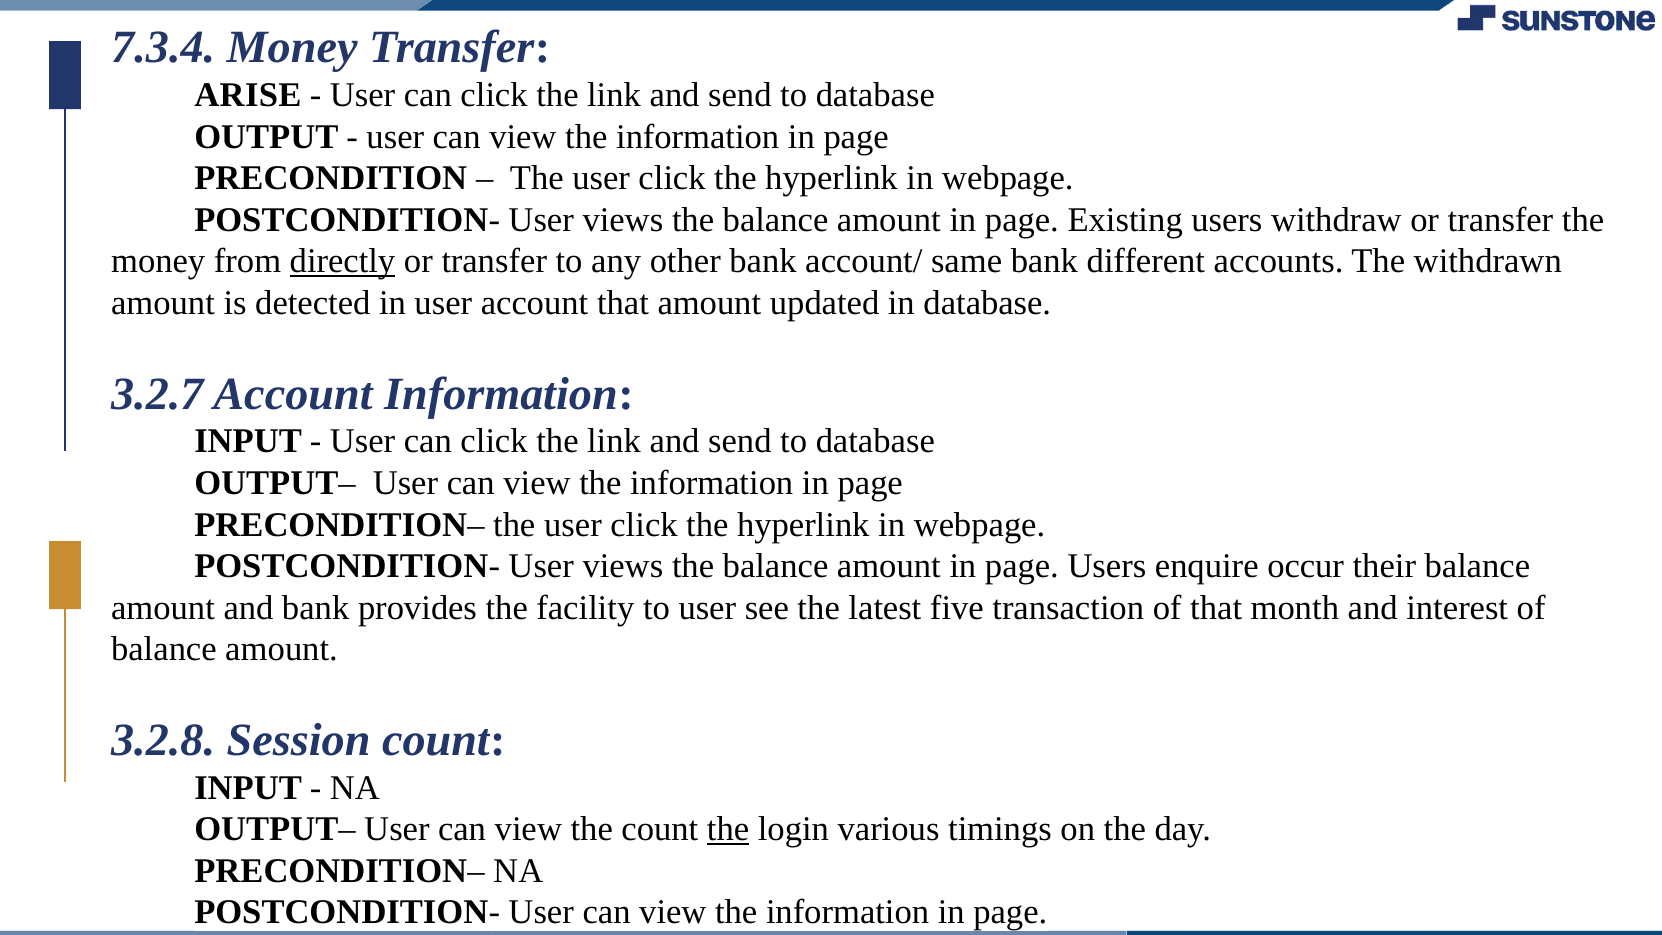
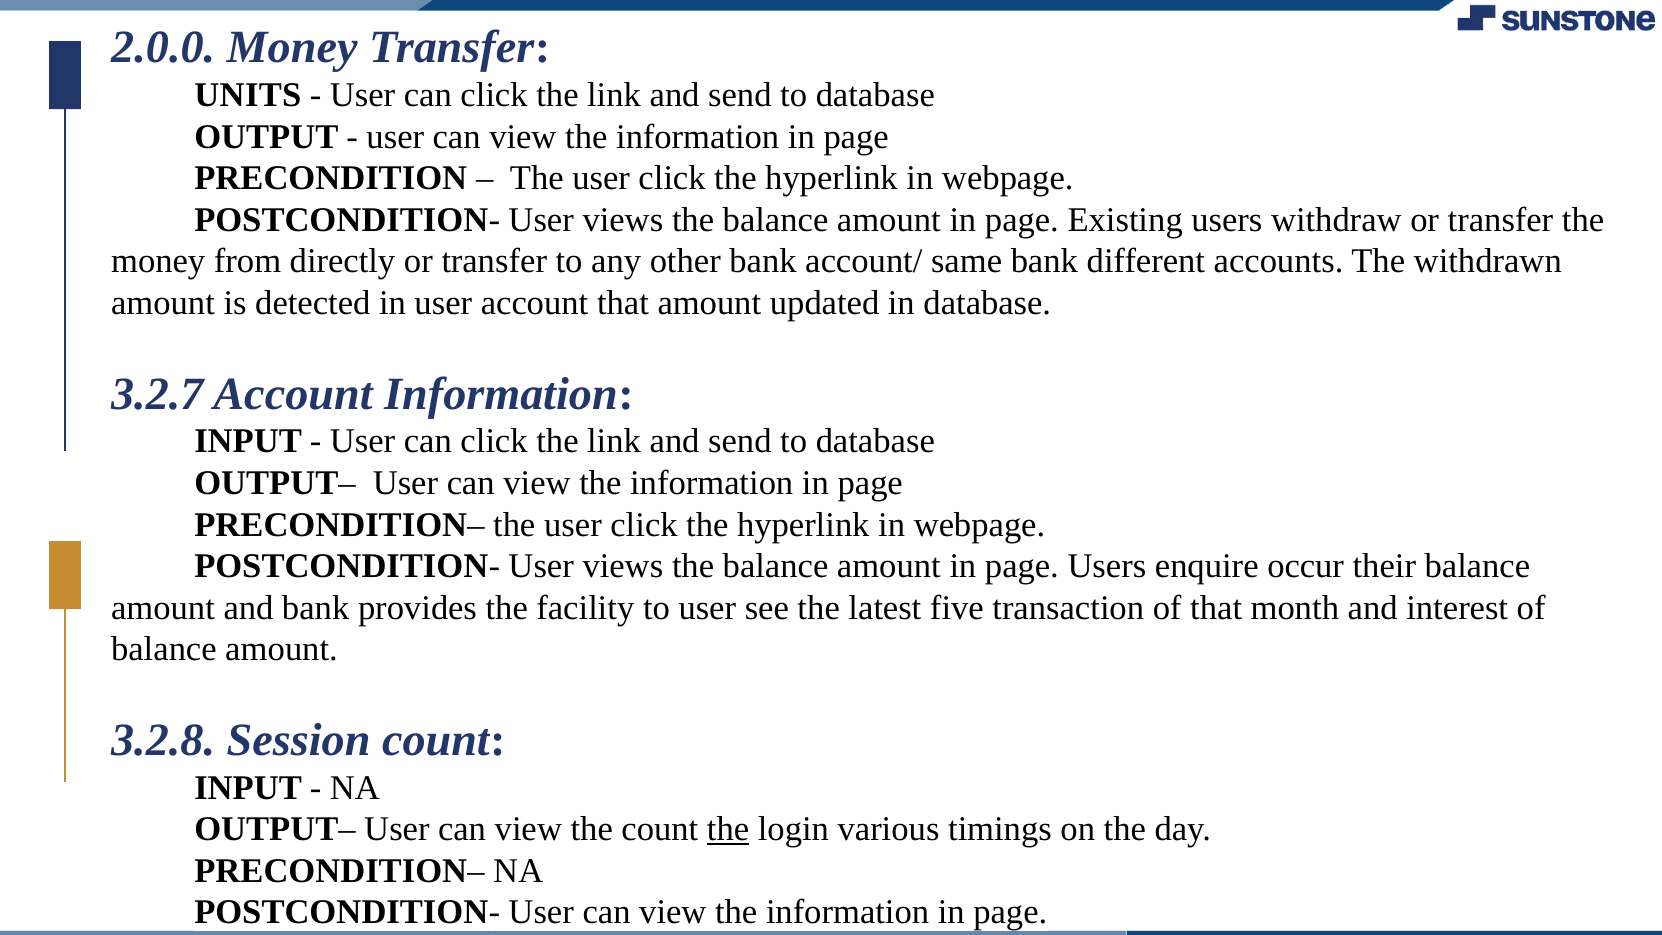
7.3.4: 7.3.4 -> 2.0.0
ARISE: ARISE -> UNITS
directly underline: present -> none
